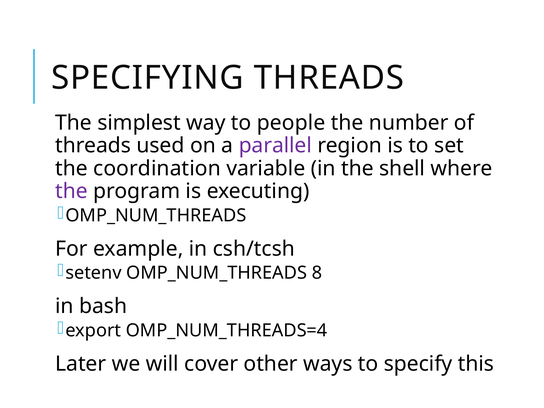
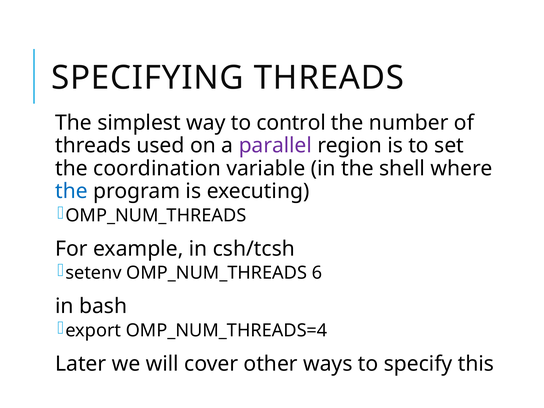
people: people -> control
the at (71, 191) colour: purple -> blue
8: 8 -> 6
